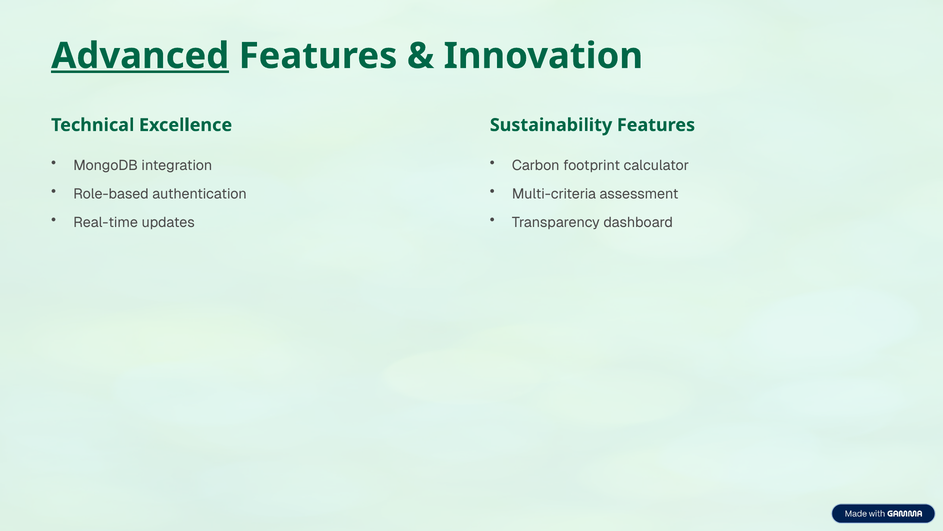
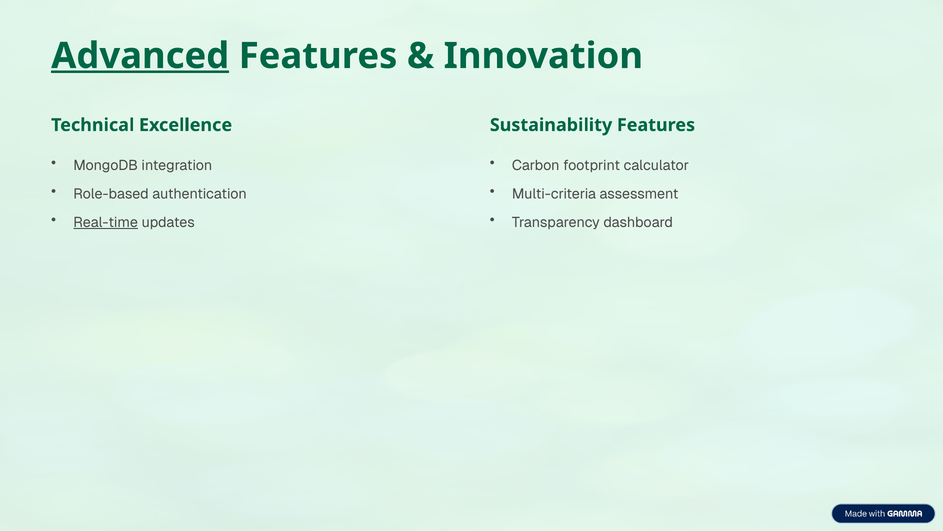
Real-time underline: none -> present
